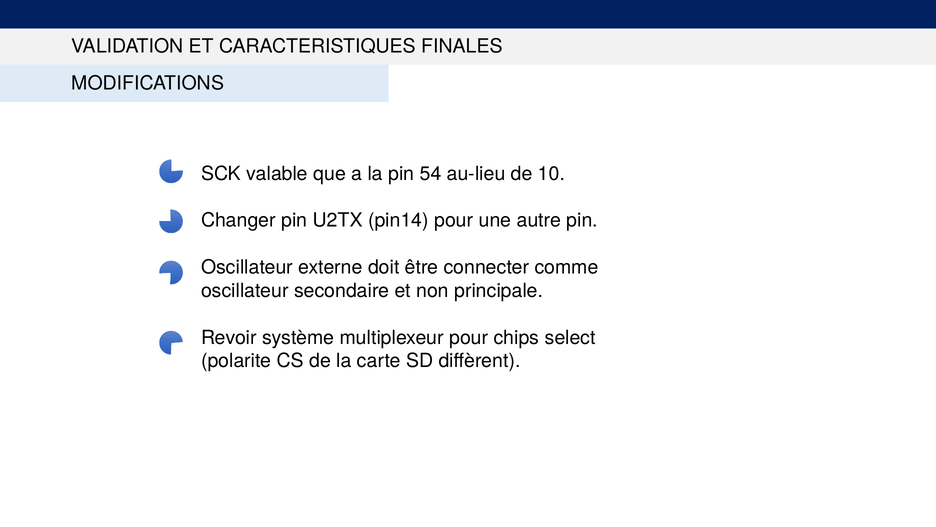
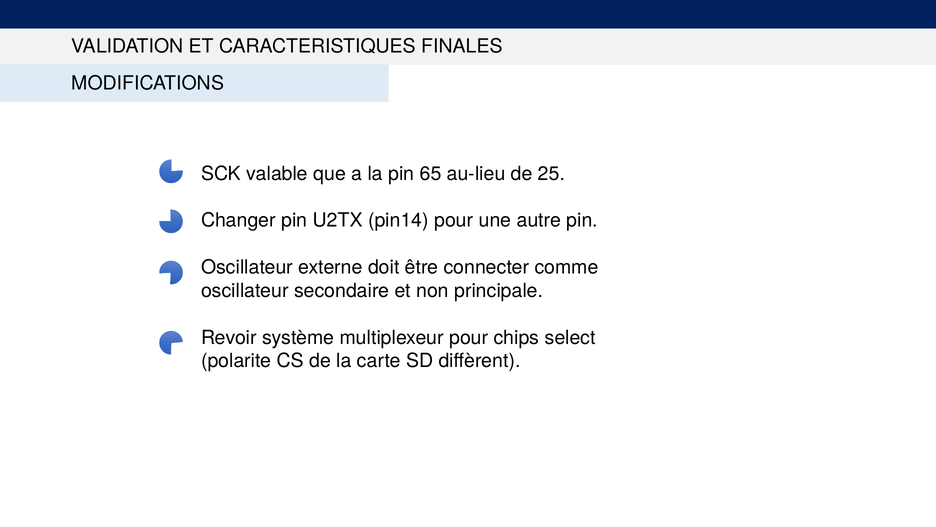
54: 54 -> 65
10: 10 -> 25
